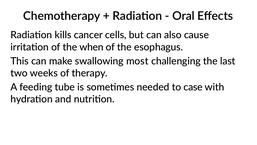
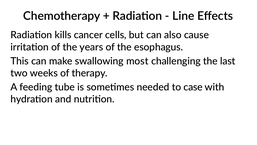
Oral: Oral -> Line
when: when -> years
